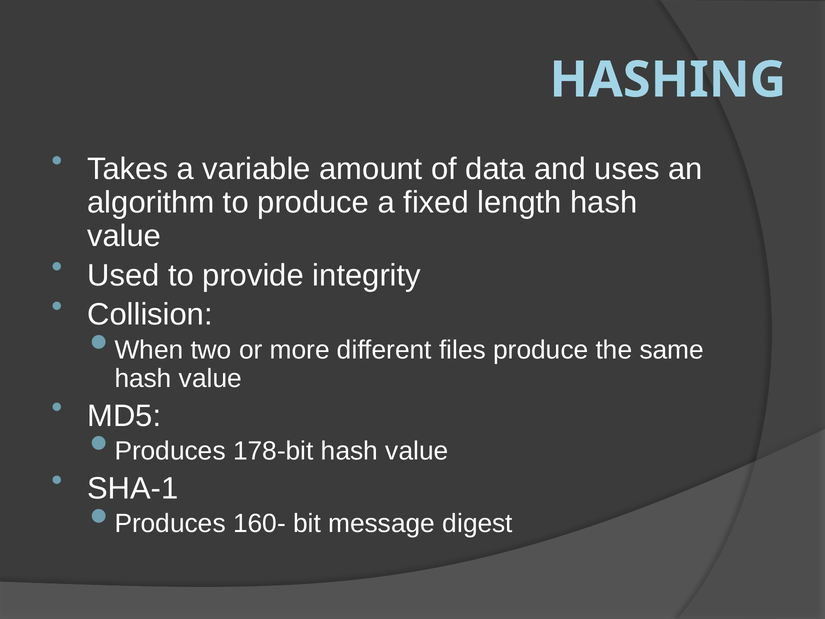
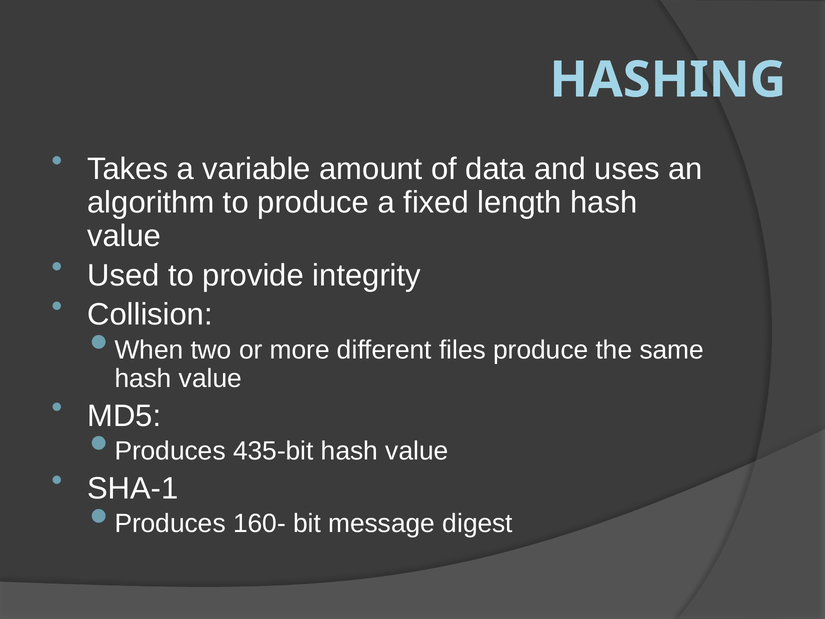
178-bit: 178-bit -> 435-bit
